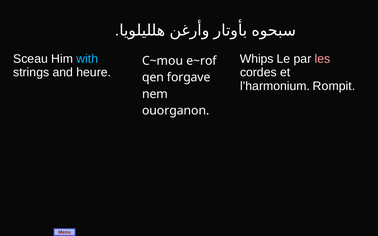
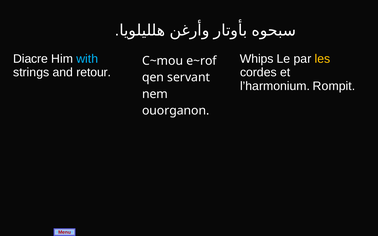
Sceau: Sceau -> Diacre
les colour: pink -> yellow
heure: heure -> retour
forgave: forgave -> servant
